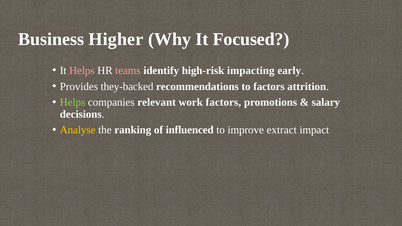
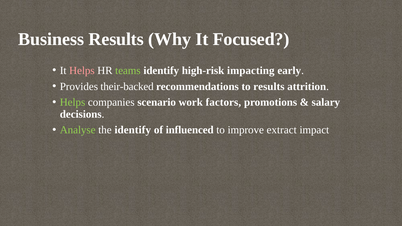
Business Higher: Higher -> Results
teams colour: pink -> light green
they-backed: they-backed -> their-backed
to factors: factors -> results
relevant: relevant -> scenario
Analyse colour: yellow -> light green
the ranking: ranking -> identify
